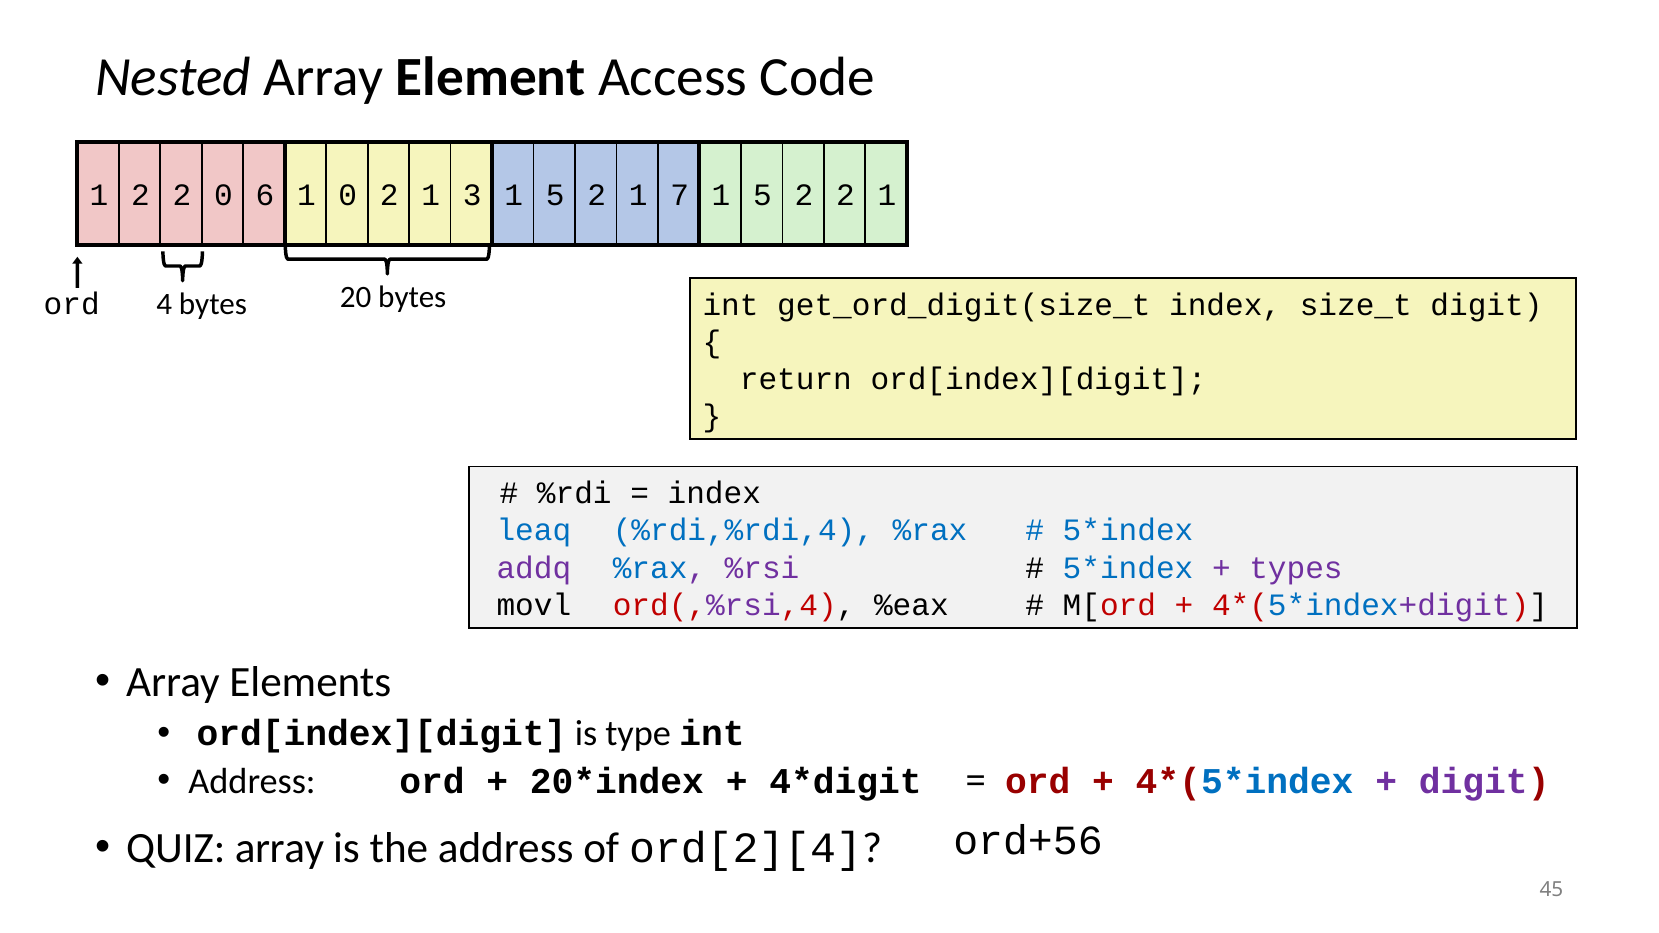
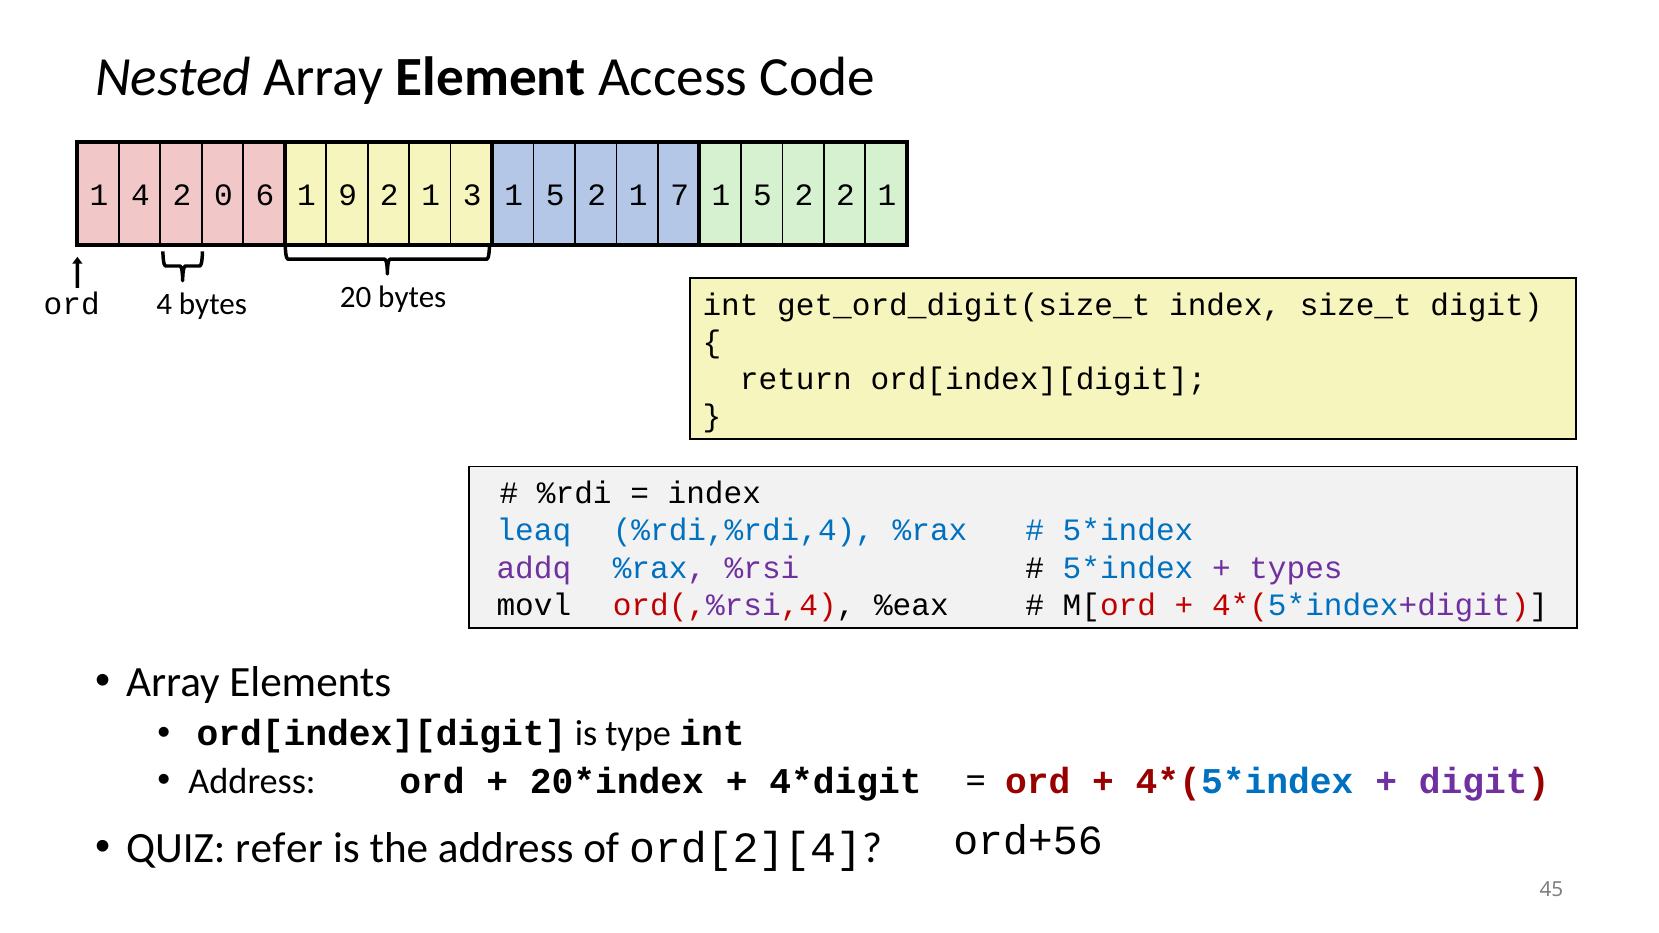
2 at (140, 196): 2 -> 4
1 0: 0 -> 9
QUIZ array: array -> refer
